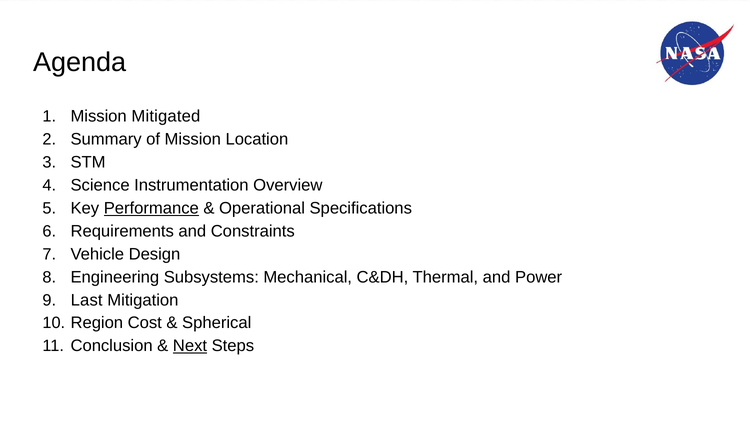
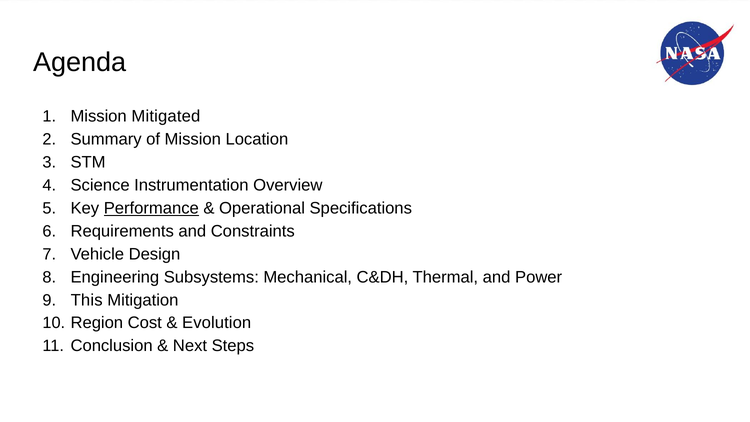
Last: Last -> This
Spherical: Spherical -> Evolution
Next underline: present -> none
